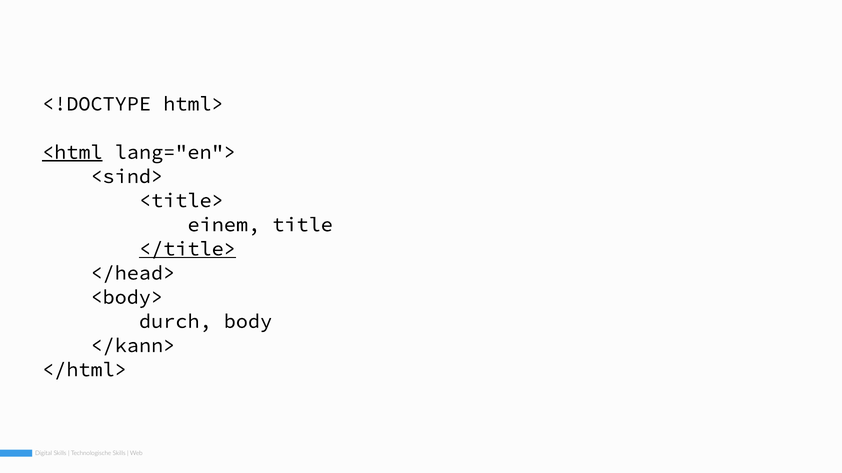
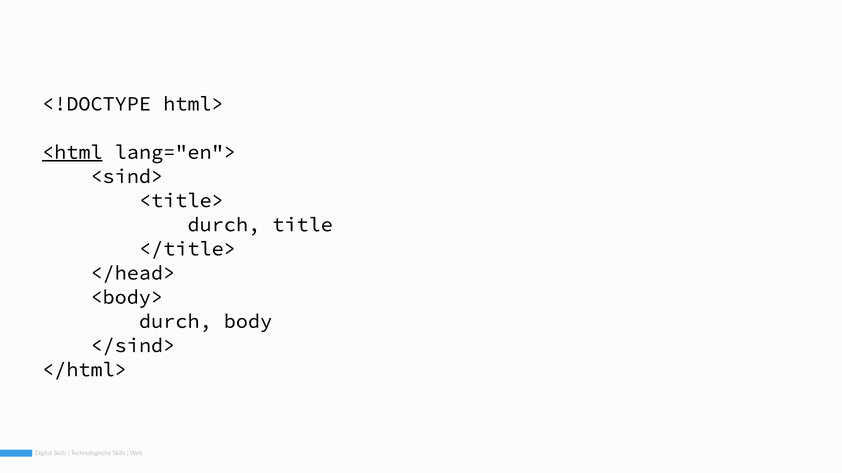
einem at (224, 225): einem -> durch
</title> underline: present -> none
</kann>: </kann> -> </sind>
